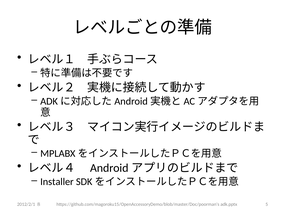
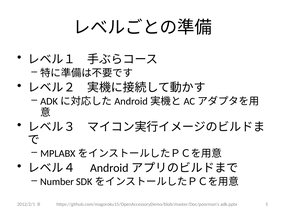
Installer: Installer -> Number
